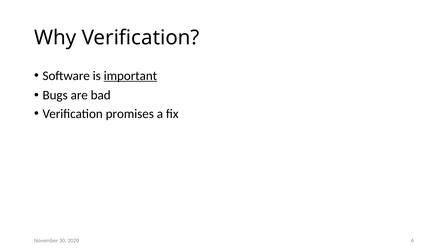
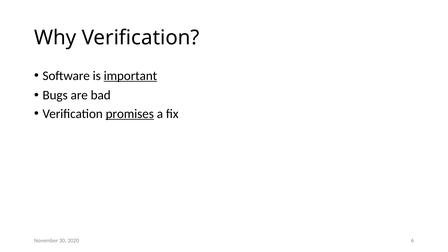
promises underline: none -> present
